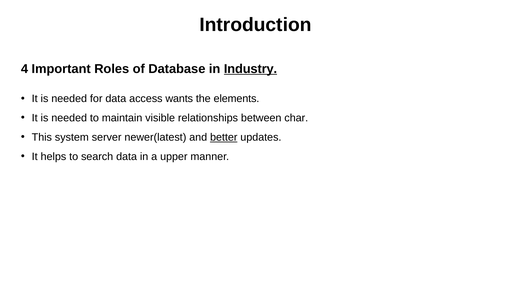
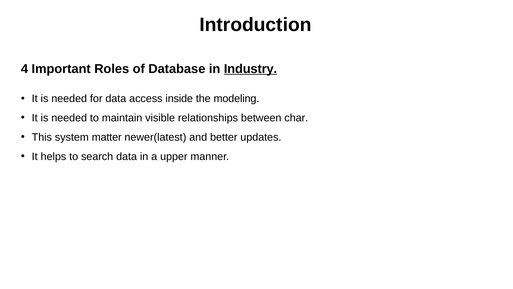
wants: wants -> inside
elements: elements -> modeling
server: server -> matter
better underline: present -> none
